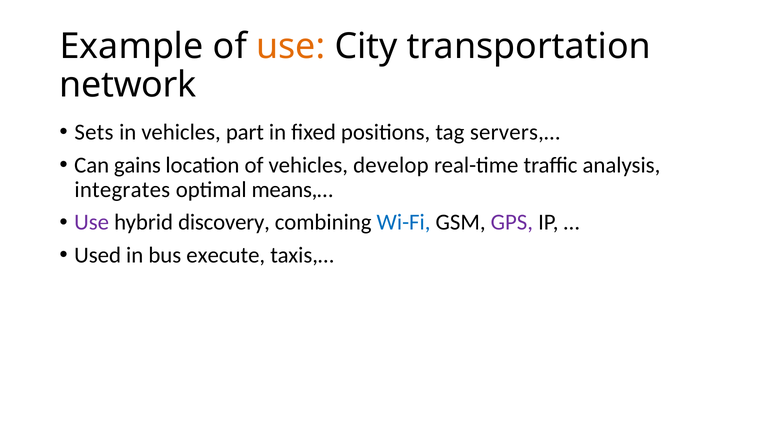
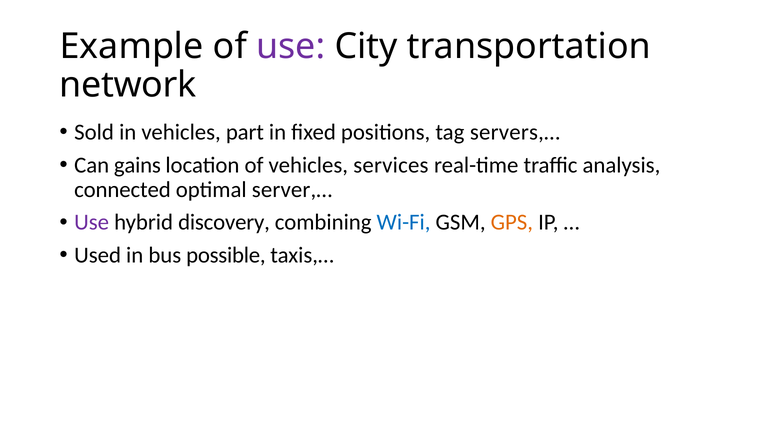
use at (291, 46) colour: orange -> purple
Sets: Sets -> Sold
develop: develop -> services
integrates: integrates -> connected
means,…: means,… -> server,…
GPS colour: purple -> orange
execute: execute -> possible
